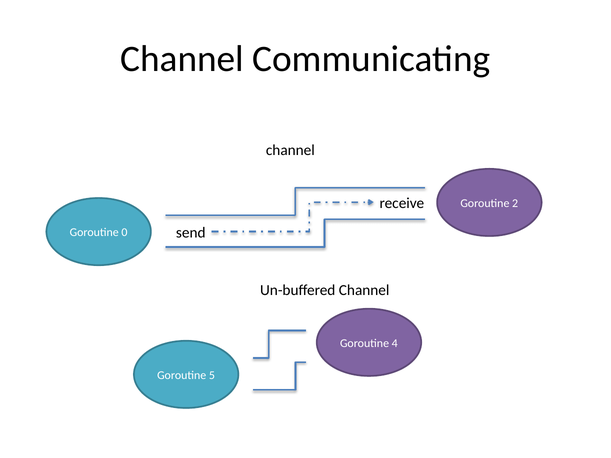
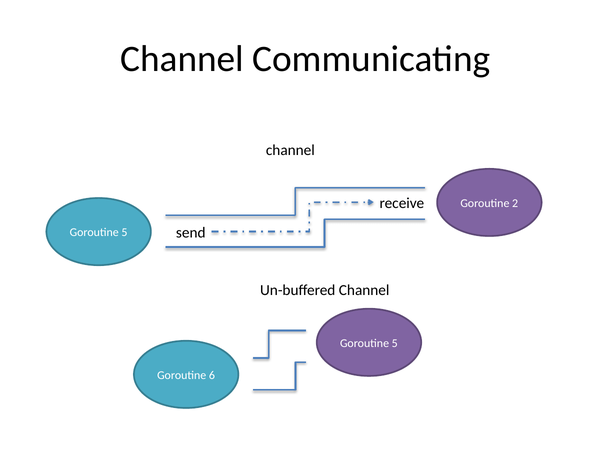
0 at (124, 233): 0 -> 5
4 at (395, 343): 4 -> 5
5: 5 -> 6
